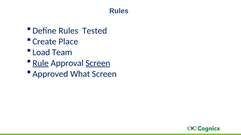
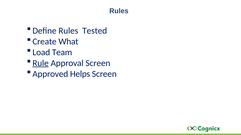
Place: Place -> What
Screen at (98, 63) underline: present -> none
What: What -> Helps
